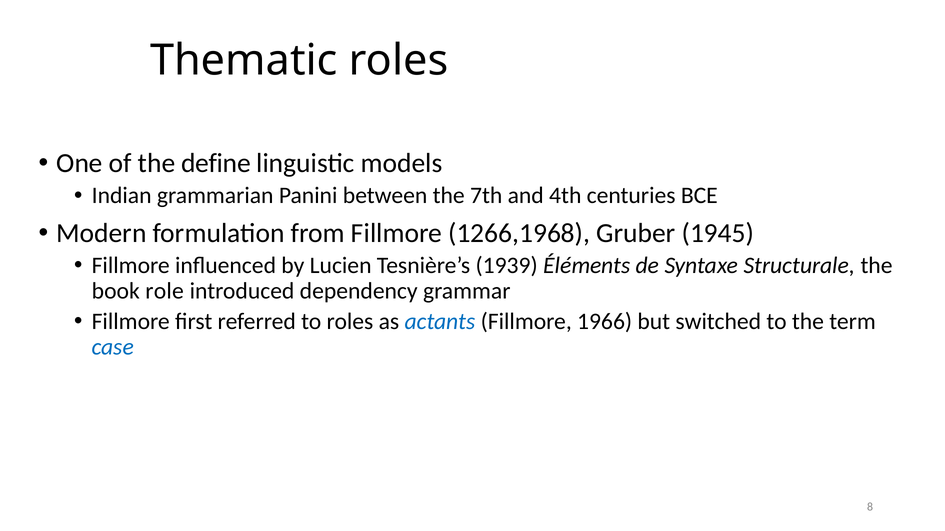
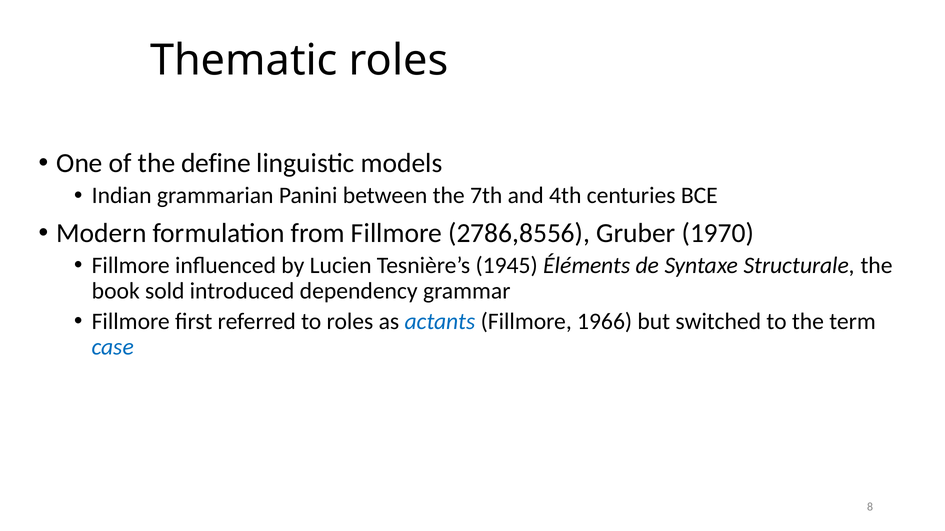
1266,1968: 1266,1968 -> 2786,8556
1945: 1945 -> 1970
1939: 1939 -> 1945
role: role -> sold
